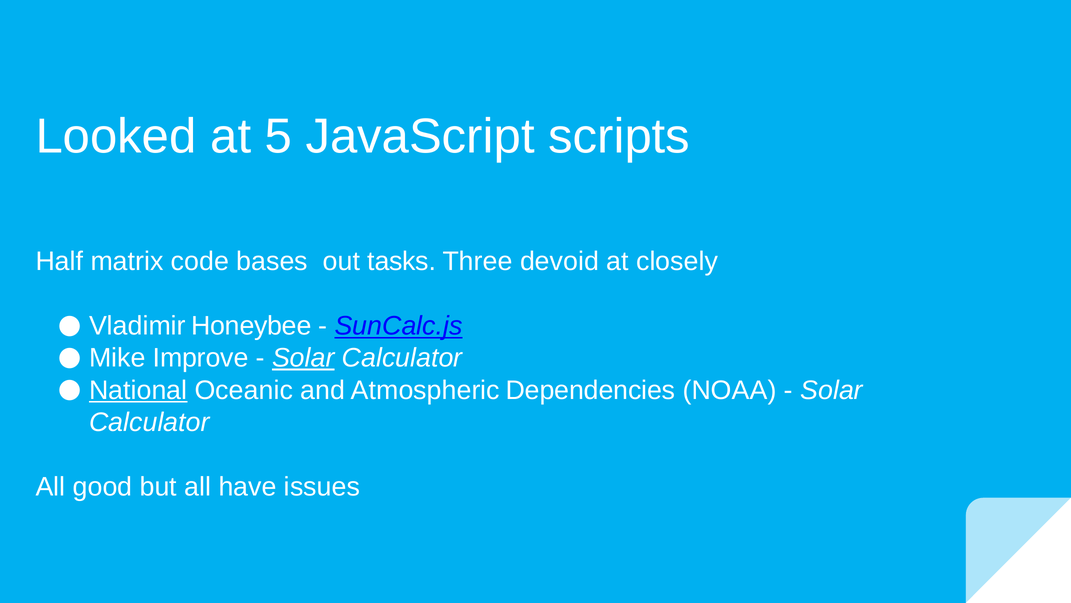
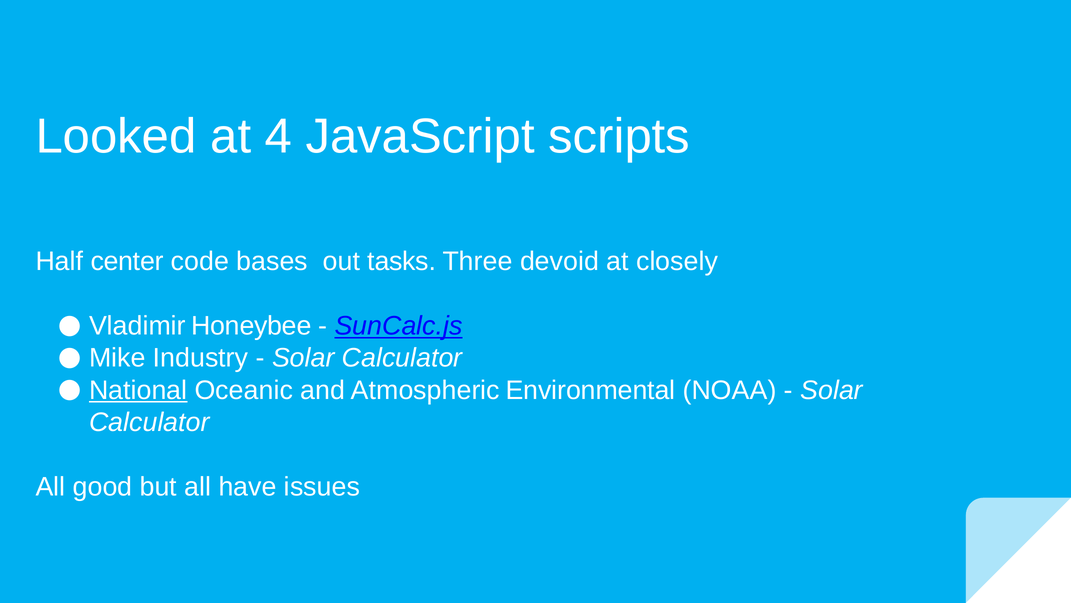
5: 5 -> 4
matrix: matrix -> center
Improve: Improve -> Industry
Solar at (303, 358) underline: present -> none
Dependencies: Dependencies -> Environmental
